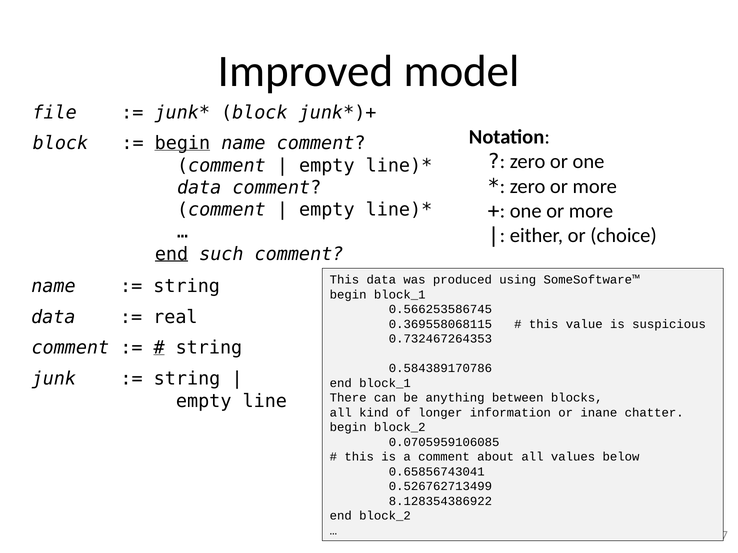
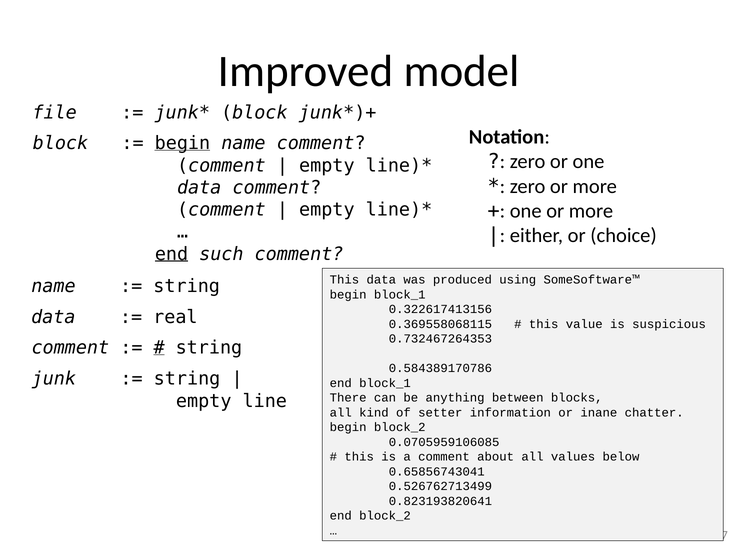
0.566253586745: 0.566253586745 -> 0.322617413156
longer: longer -> setter
8.128354386922: 8.128354386922 -> 0.823193820641
